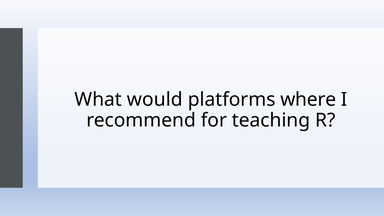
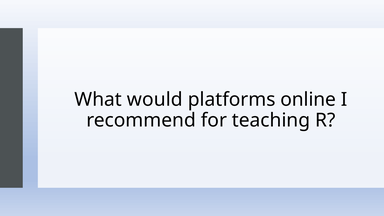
where: where -> online
